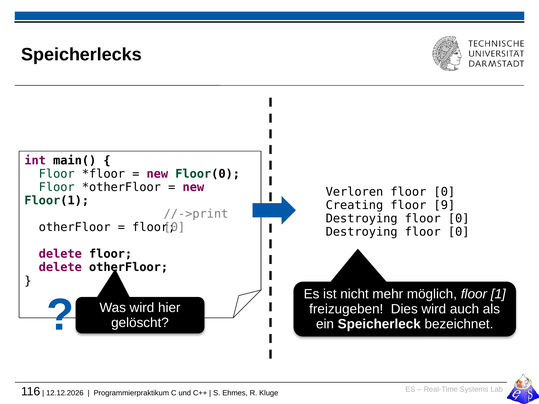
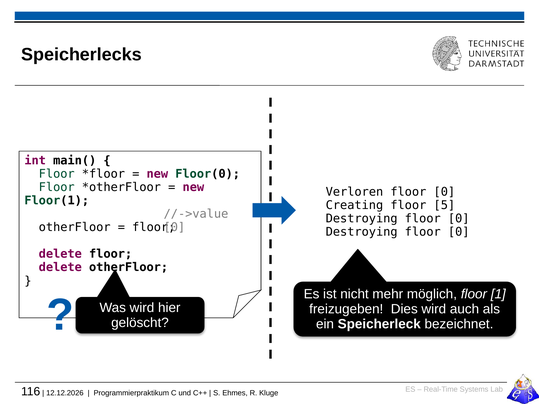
9: 9 -> 5
//->print: //->print -> //->value
